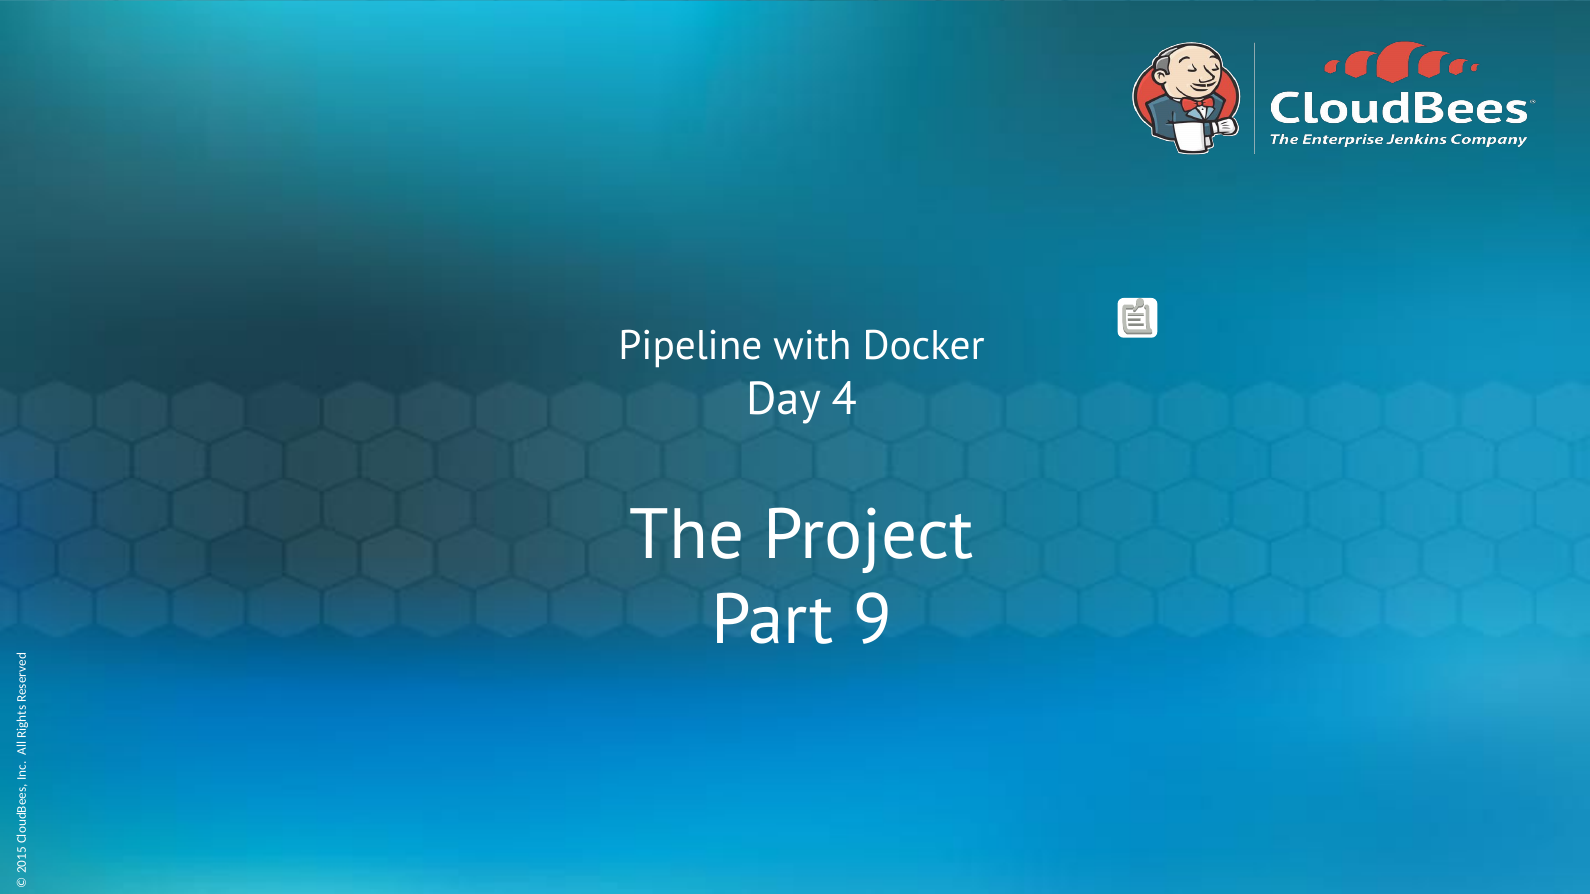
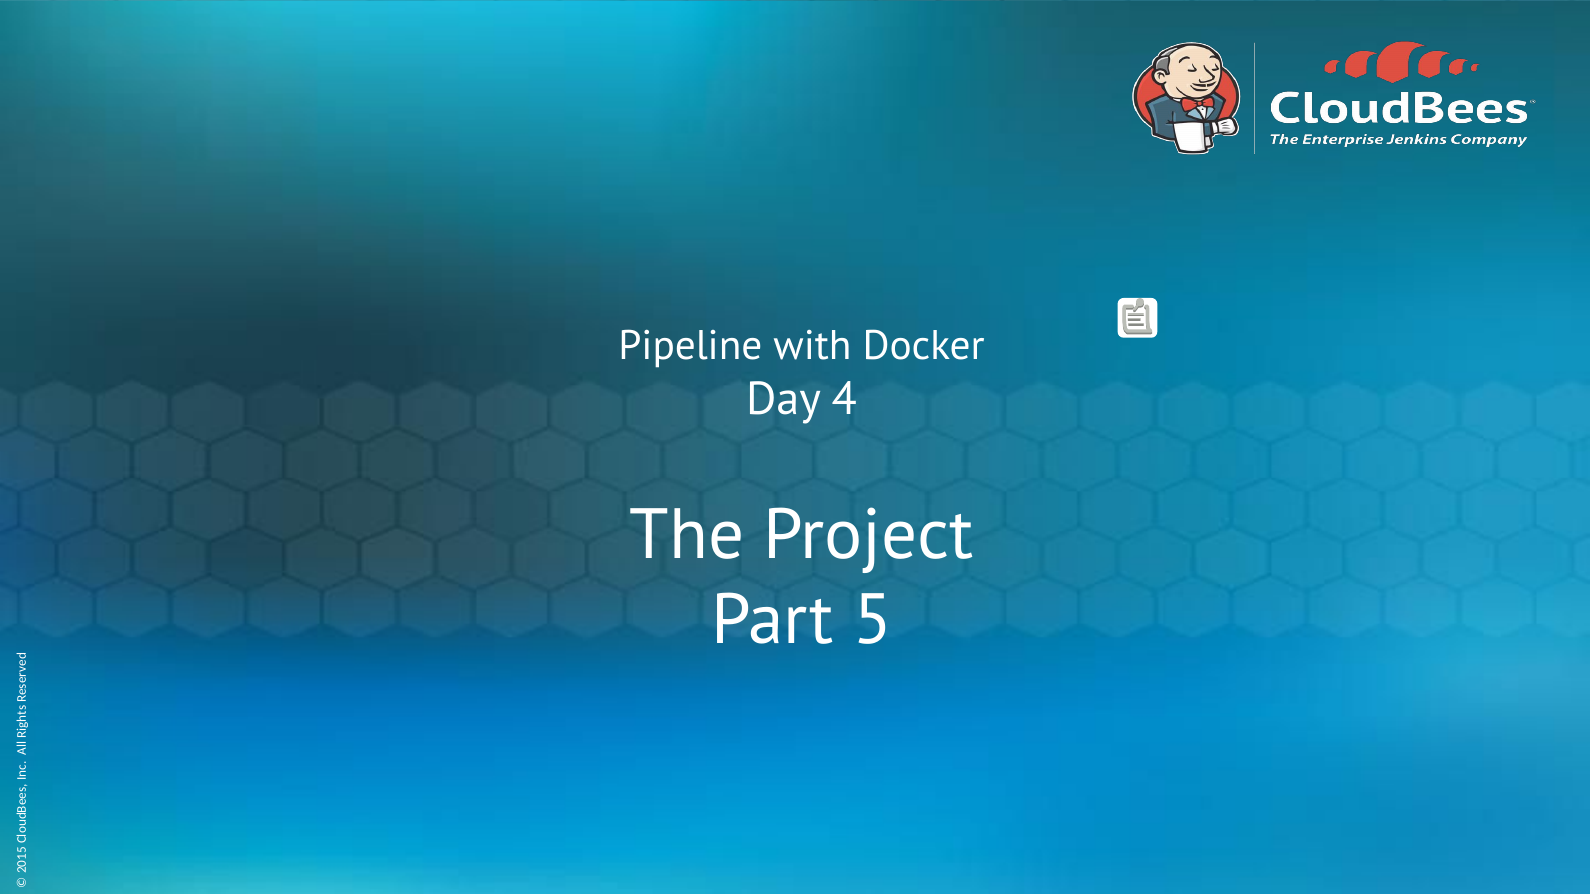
Part 9: 9 -> 5
